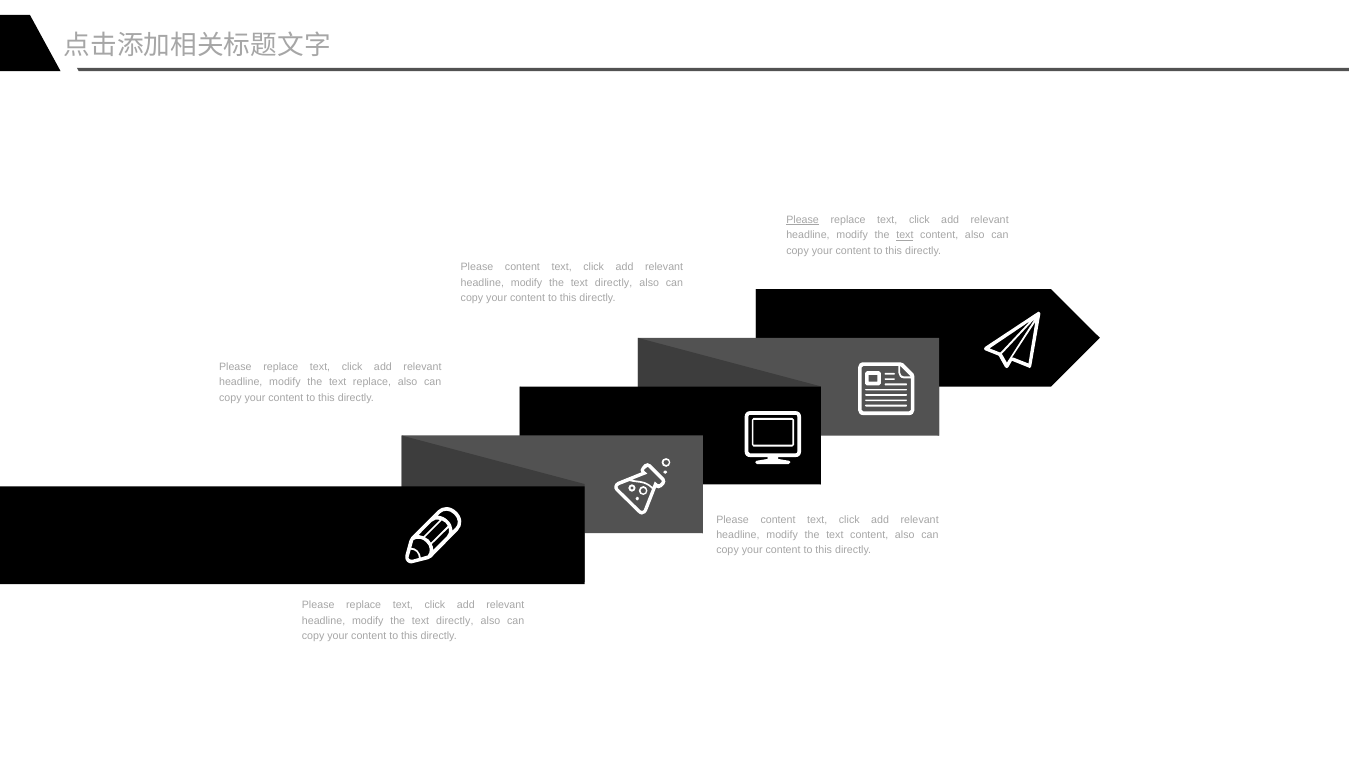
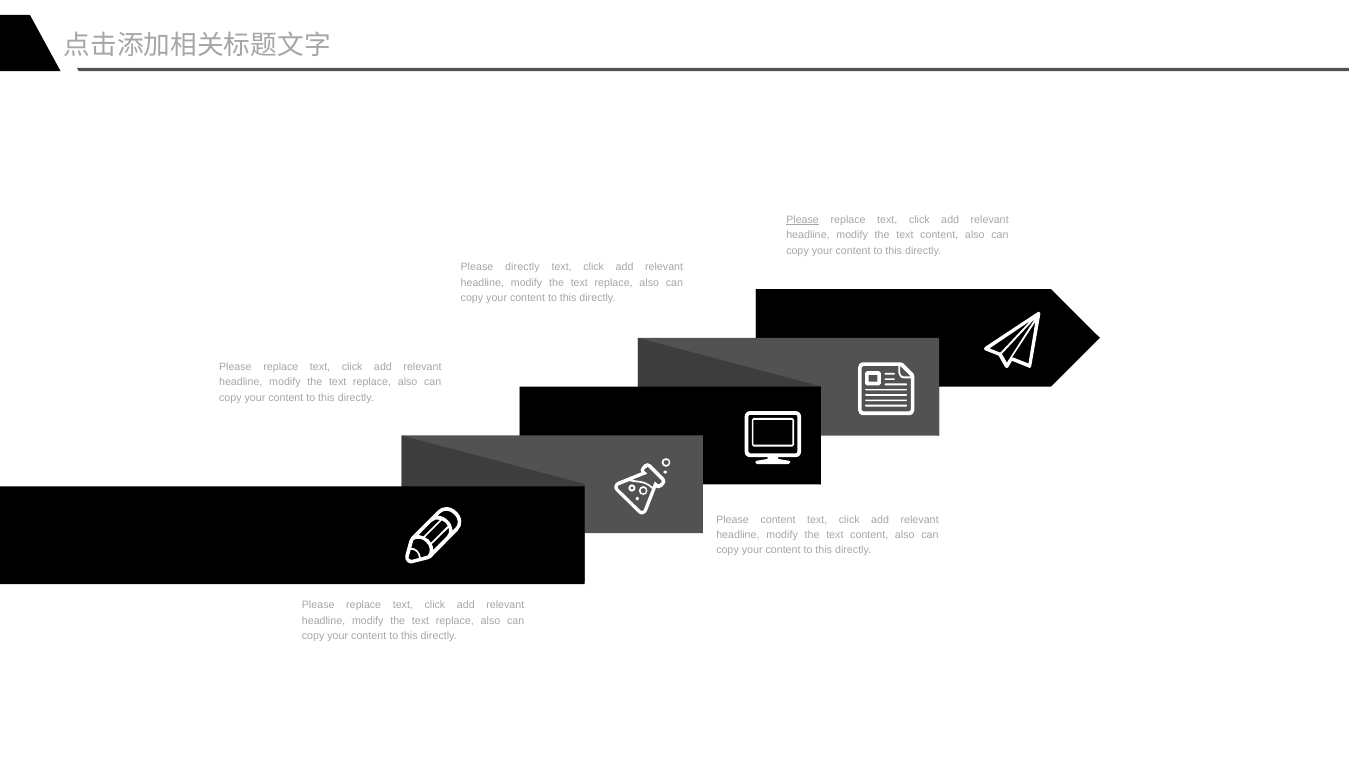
text at (905, 235) underline: present -> none
content at (522, 267): content -> directly
directly at (614, 282): directly -> replace
directly at (455, 620): directly -> replace
